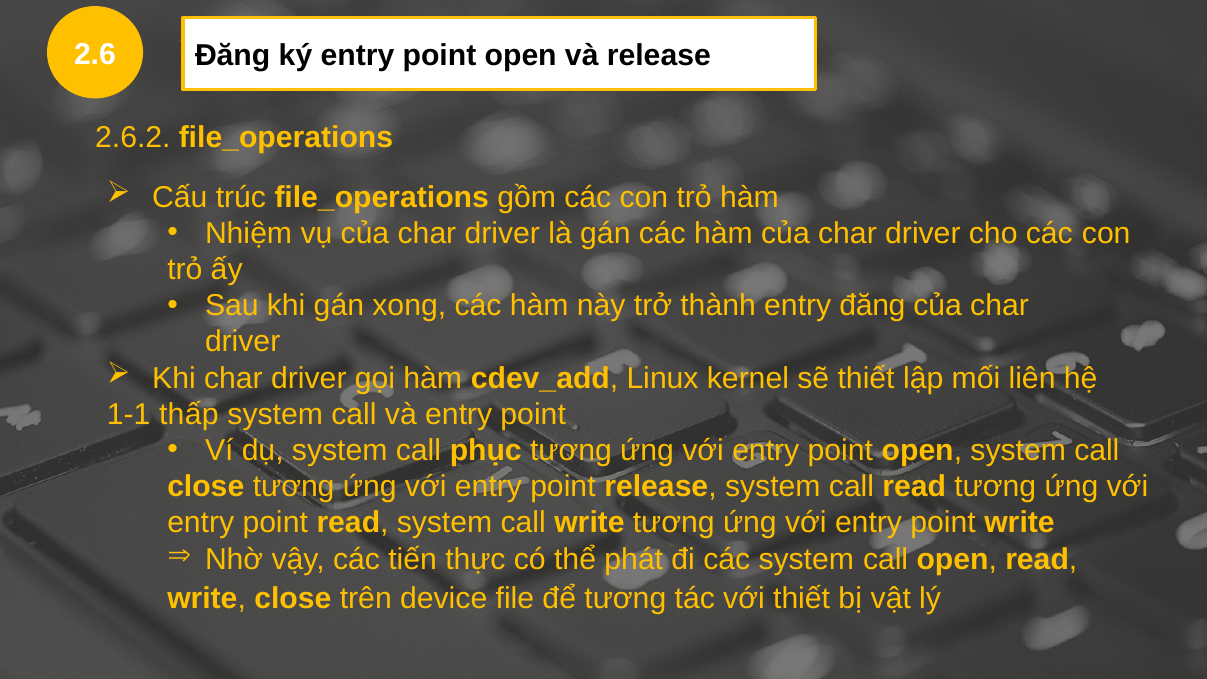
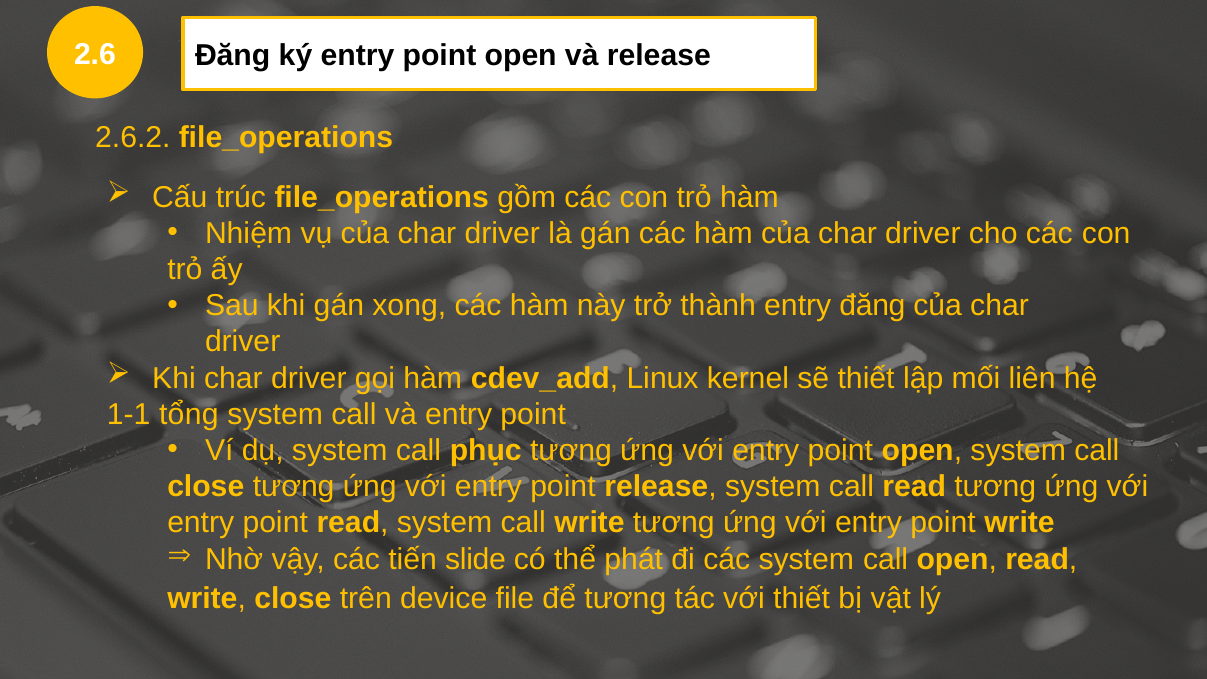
thấp: thấp -> tổng
thực: thực -> slide
